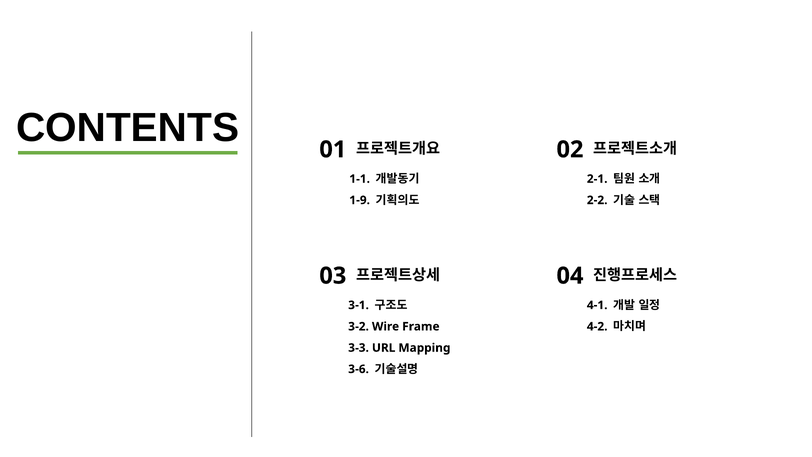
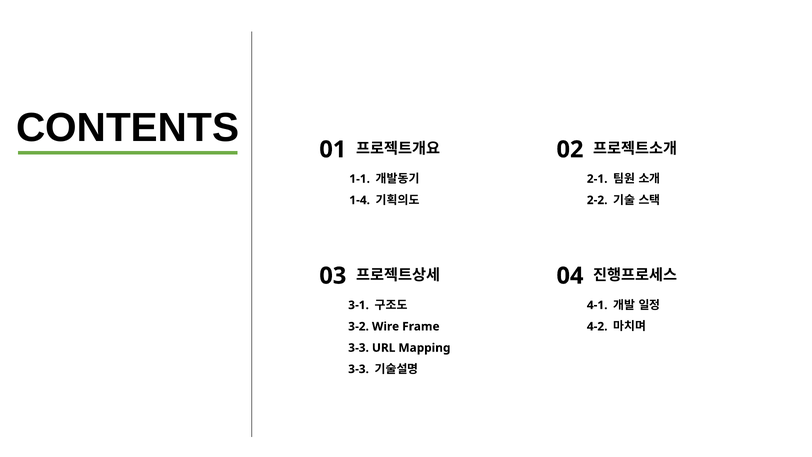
1-9: 1-9 -> 1-4
3-6 at (359, 369): 3-6 -> 3-3
